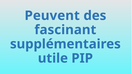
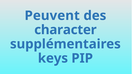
fascinant: fascinant -> character
utile: utile -> keys
